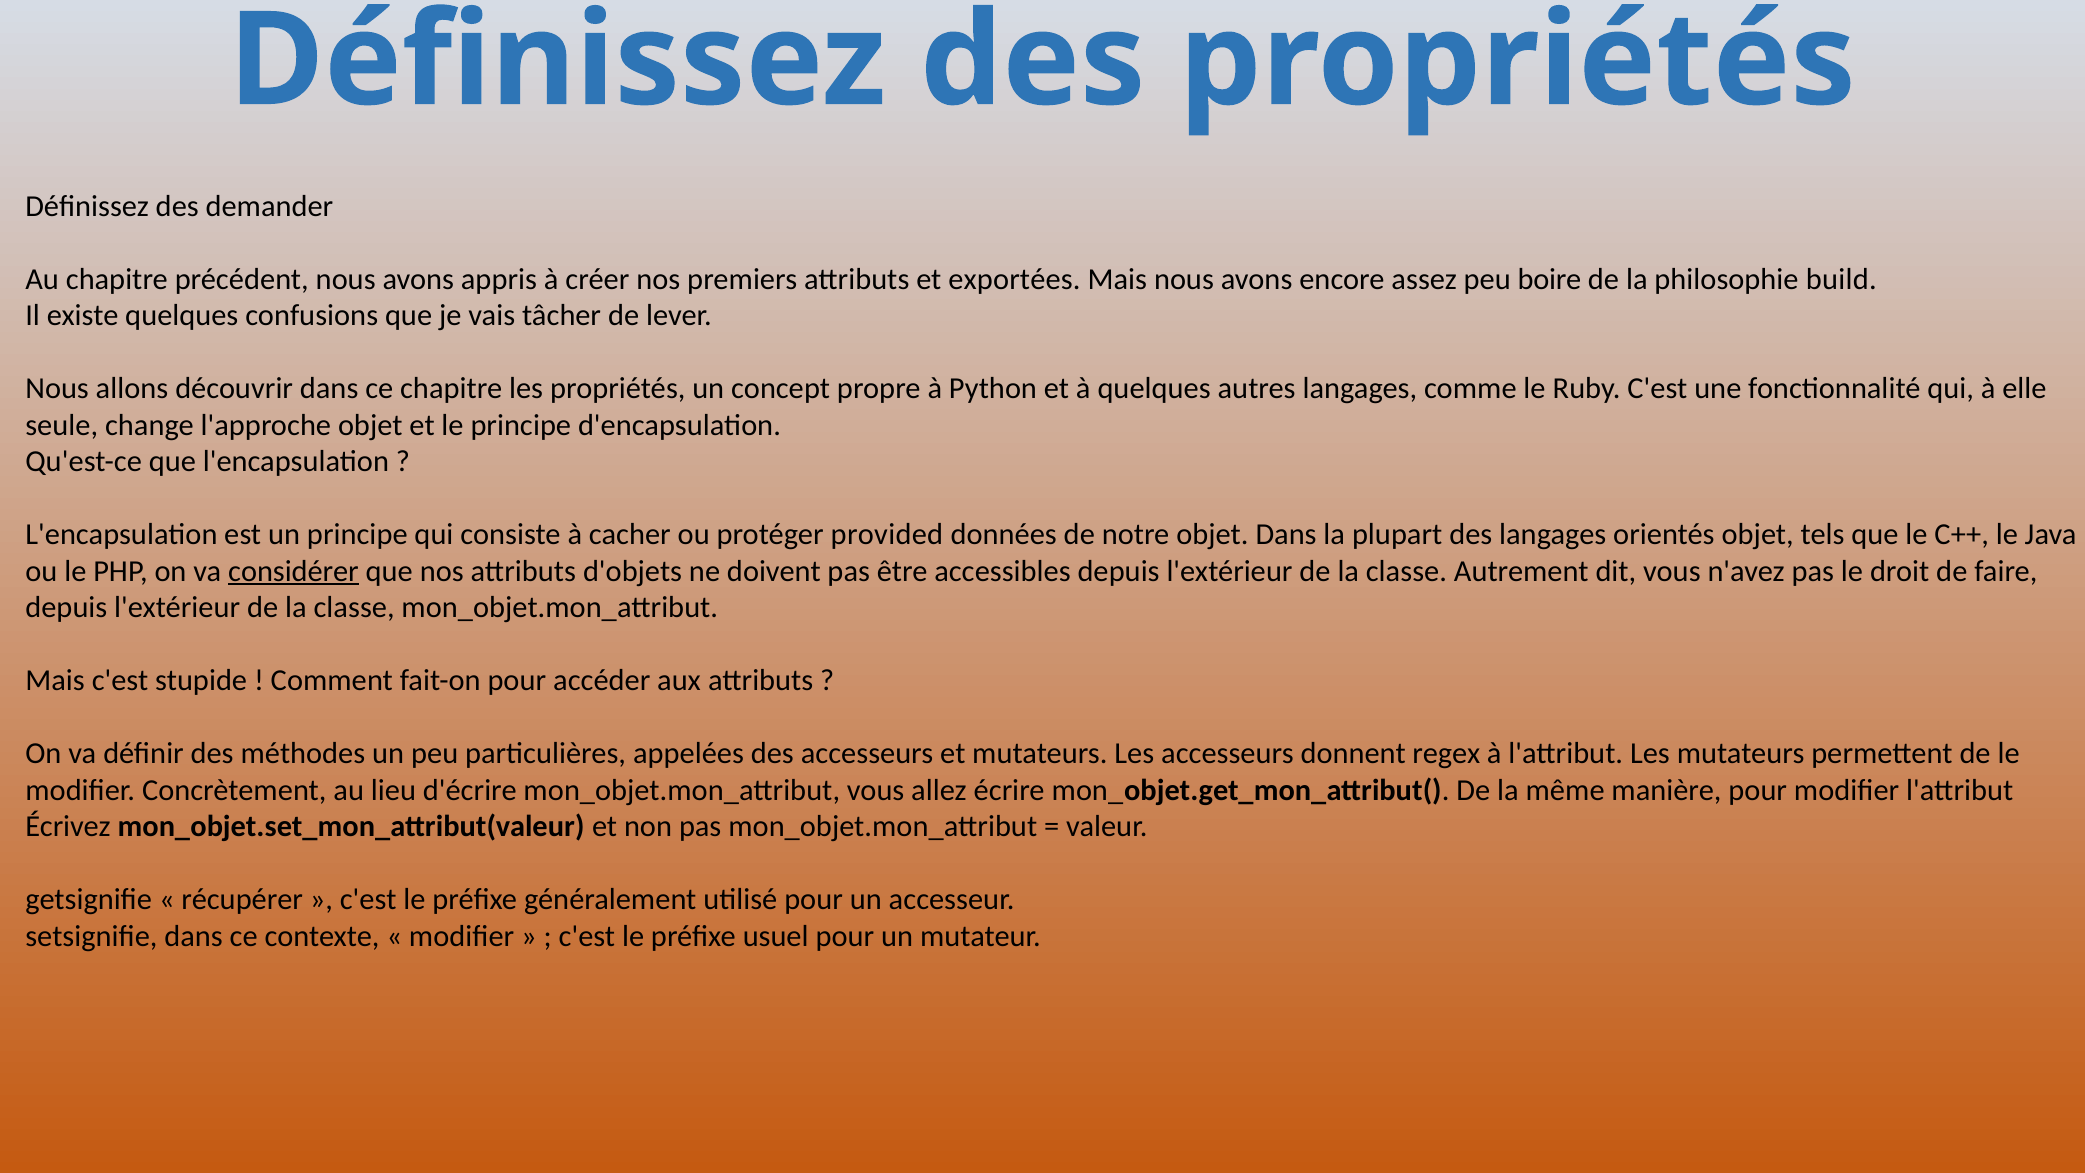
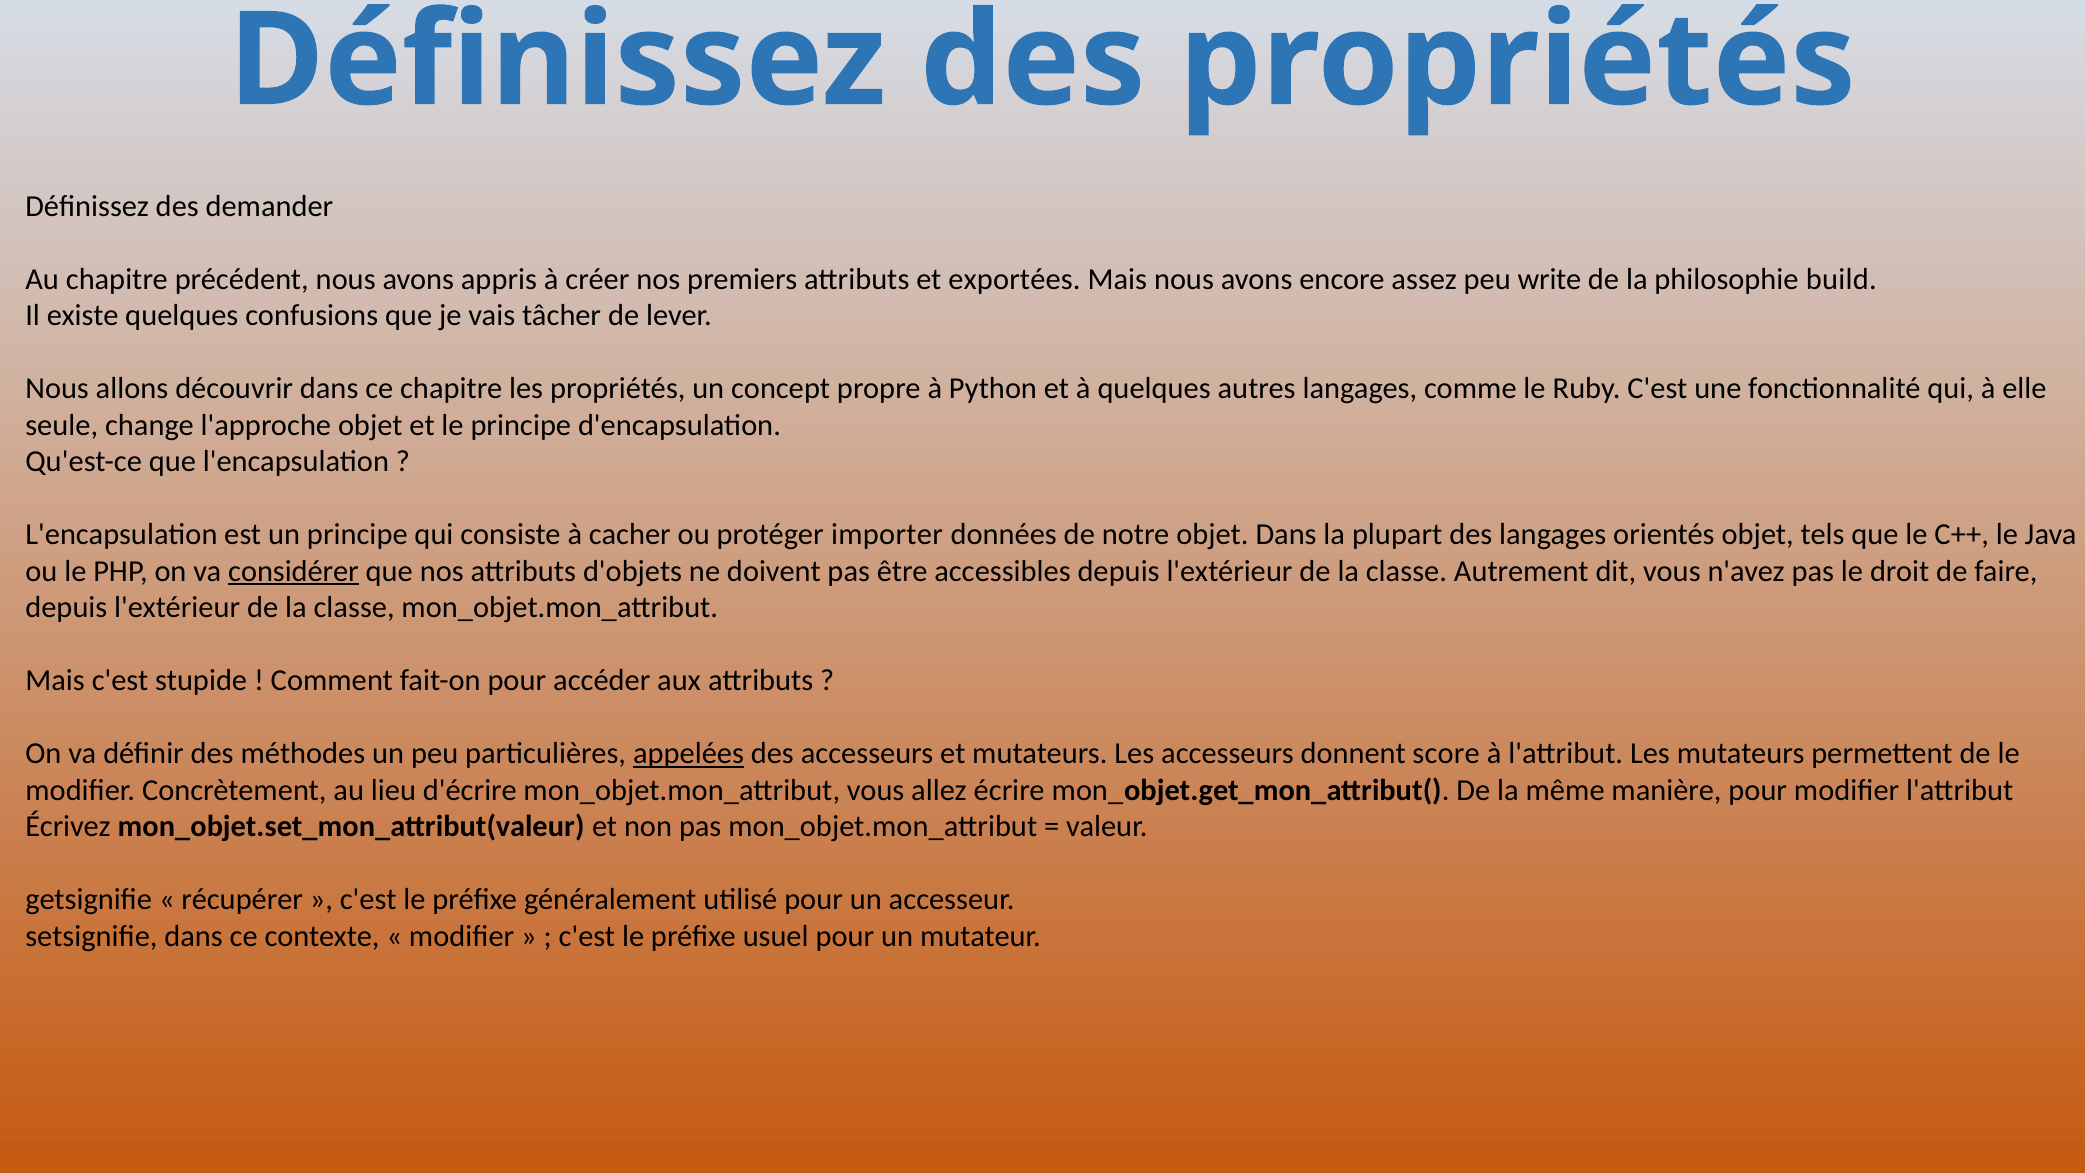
boire: boire -> write
provided: provided -> importer
appelées underline: none -> present
regex: regex -> score
